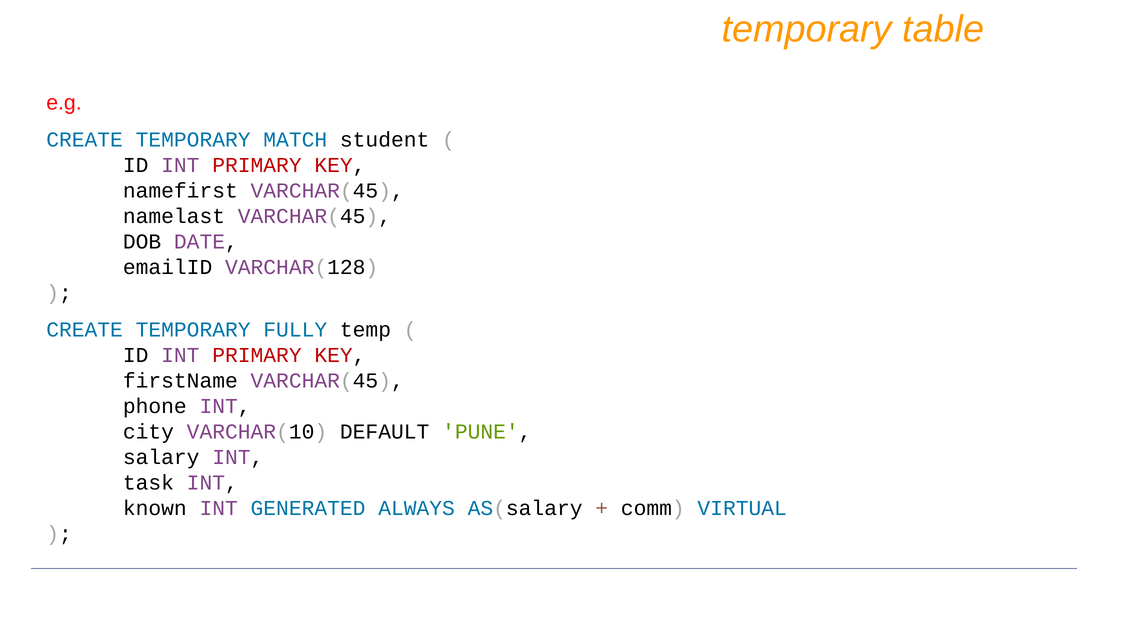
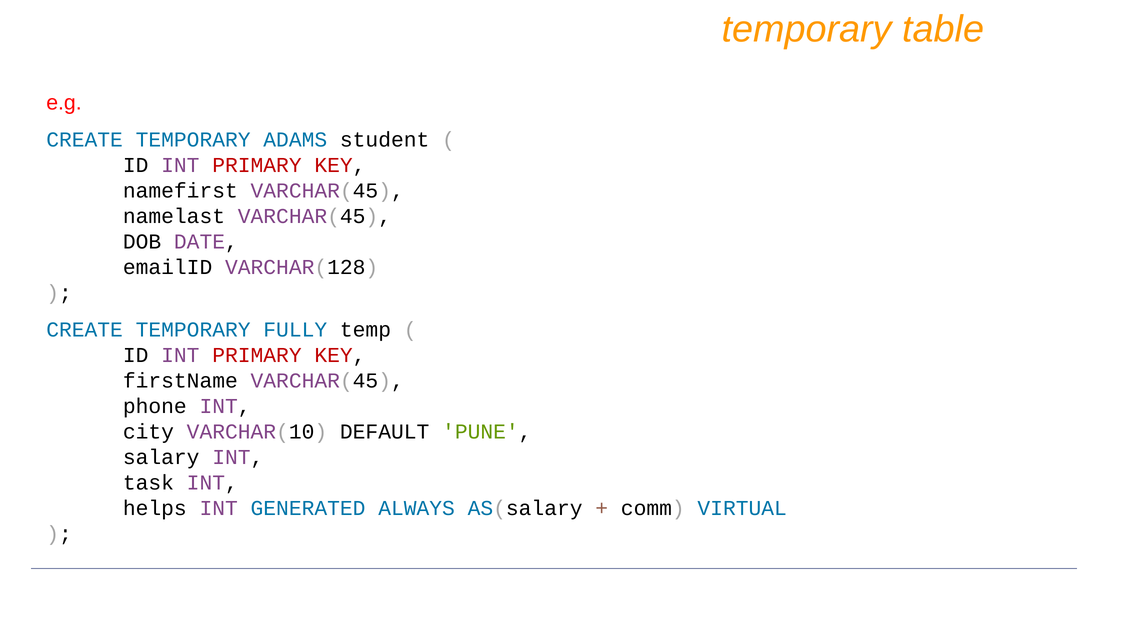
MATCH: MATCH -> ADAMS
known: known -> helps
